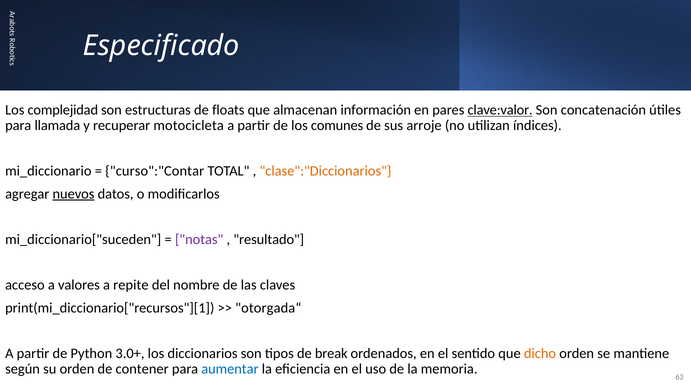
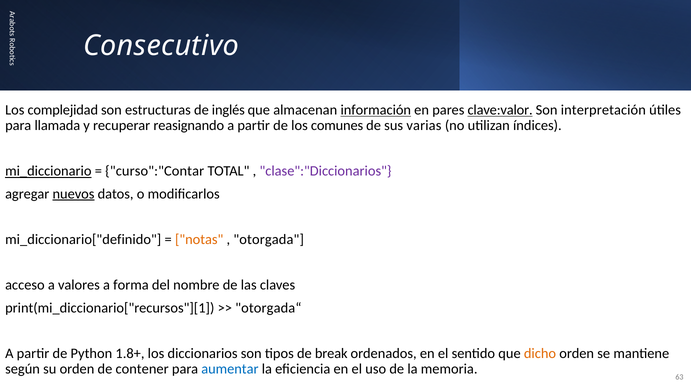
Especificado: Especificado -> Consecutivo
floats: floats -> inglés
información underline: none -> present
concatenación: concatenación -> interpretación
motocicleta: motocicleta -> reasignando
arroje: arroje -> varias
mi_diccionario underline: none -> present
clase":"Diccionarios colour: orange -> purple
mi_diccionario["suceden: mi_diccionario["suceden -> mi_diccionario["definido
notas colour: purple -> orange
resultado: resultado -> otorgada
repite: repite -> forma
3.0+: 3.0+ -> 1.8+
